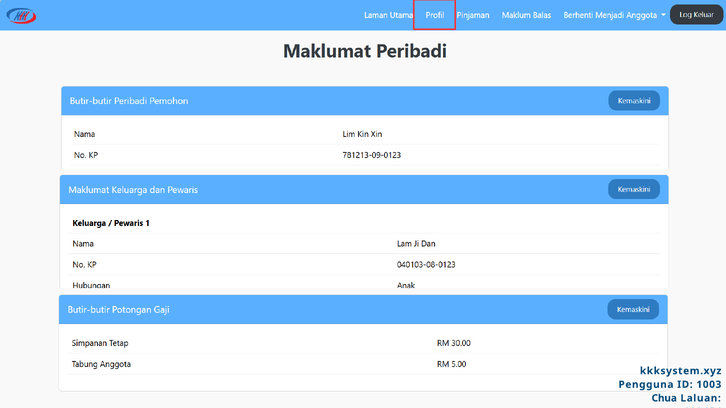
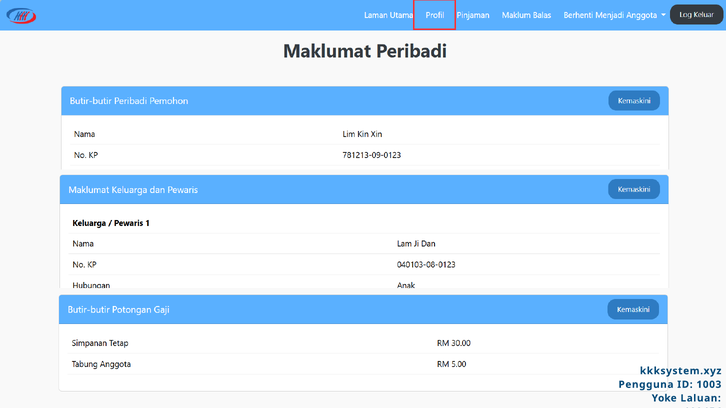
Chua: Chua -> Yoke
